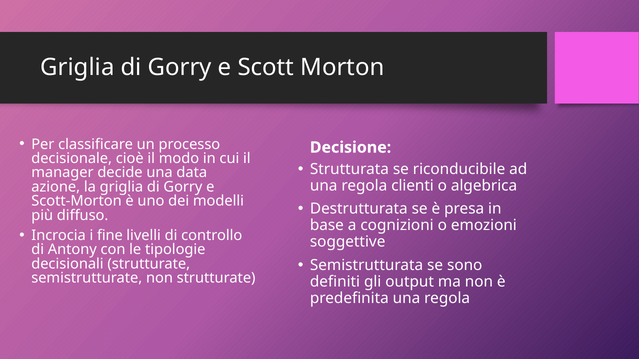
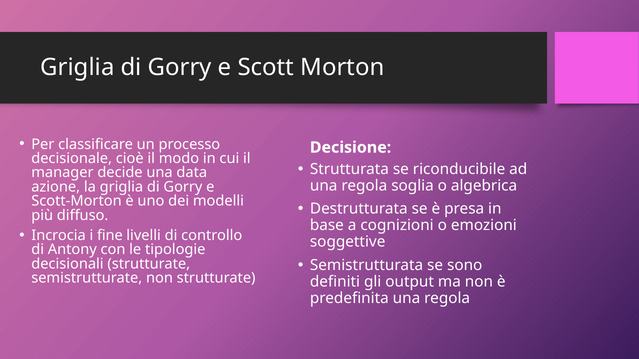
clienti: clienti -> soglia
